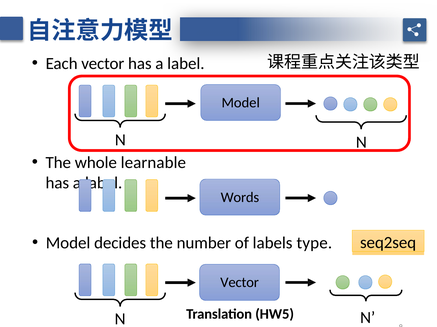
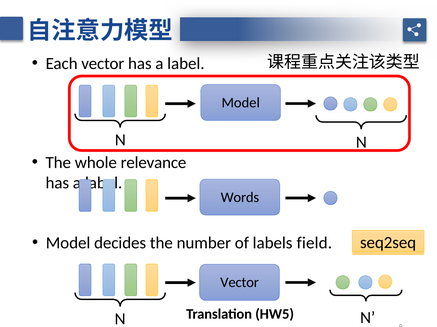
learnable: learnable -> relevance
type: type -> field
